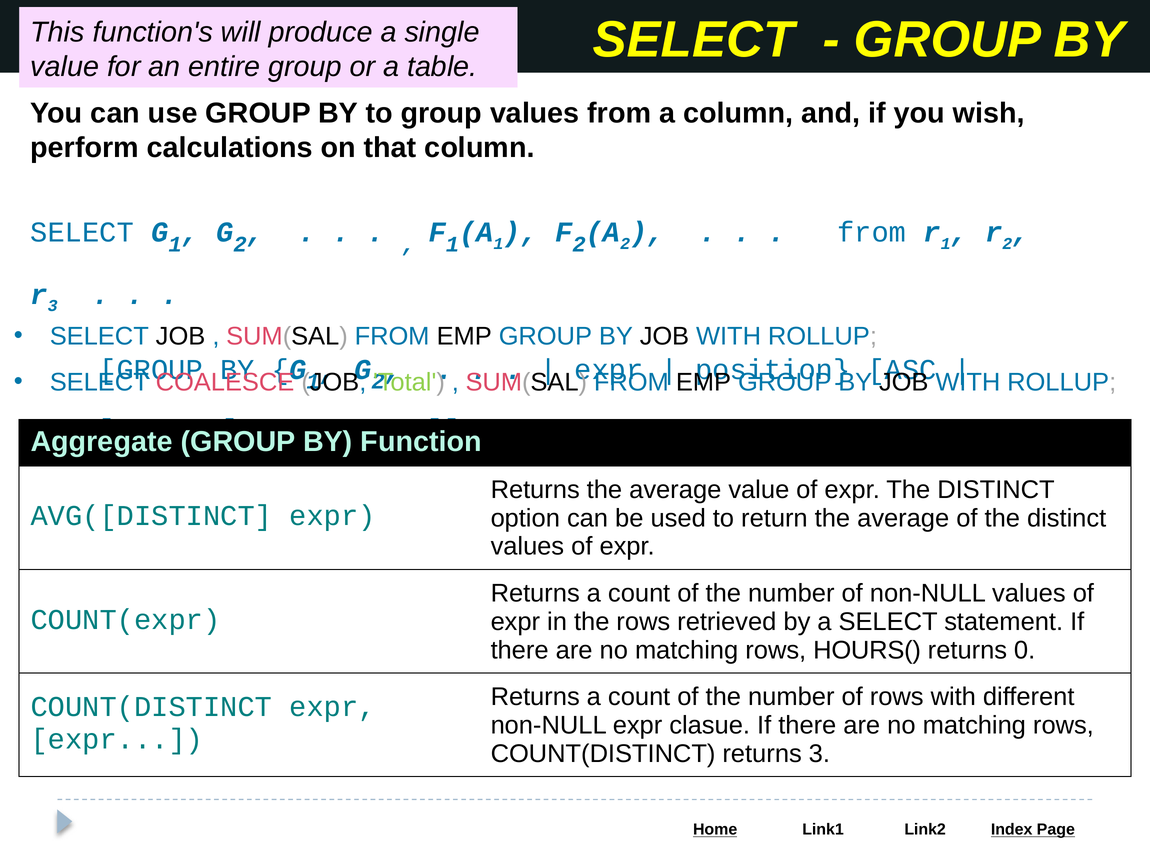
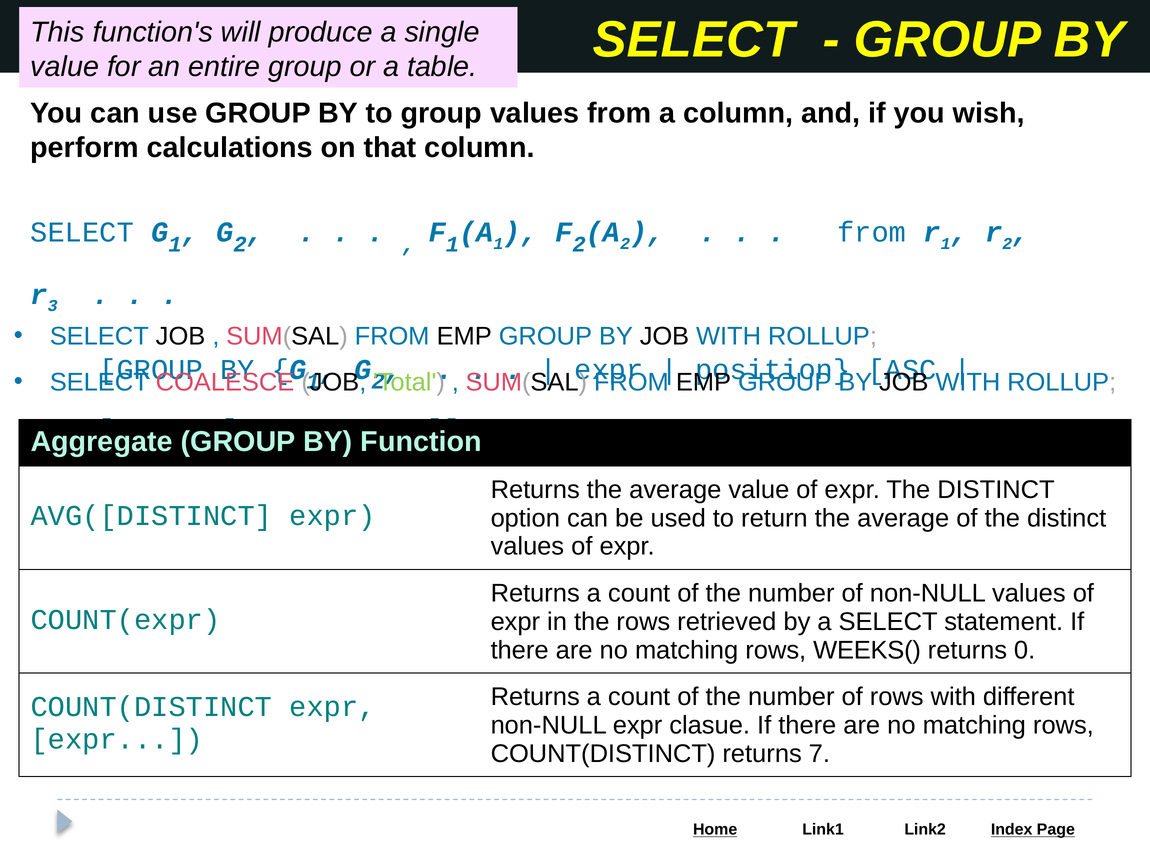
HOURS(: HOURS( -> WEEKS(
returns 3: 3 -> 7
